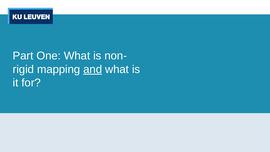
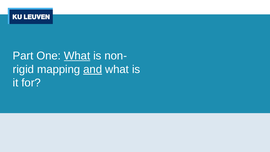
What at (77, 56) underline: none -> present
